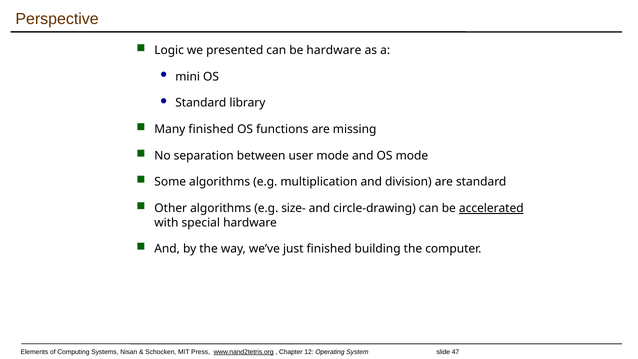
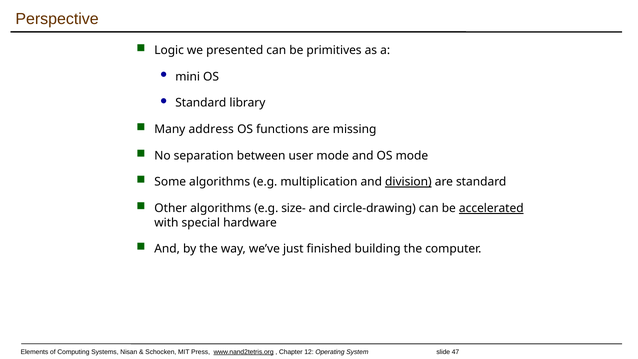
be hardware: hardware -> primitives
Many finished: finished -> address
division underline: none -> present
